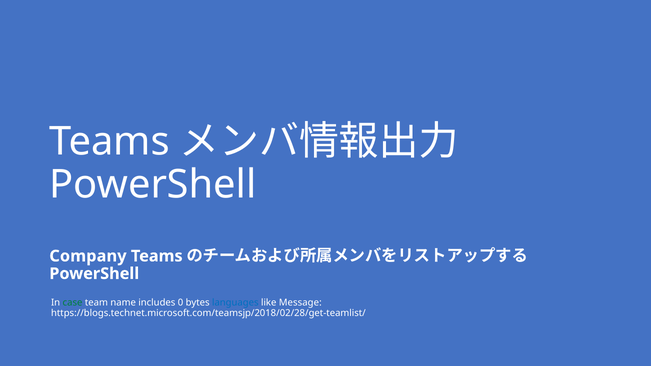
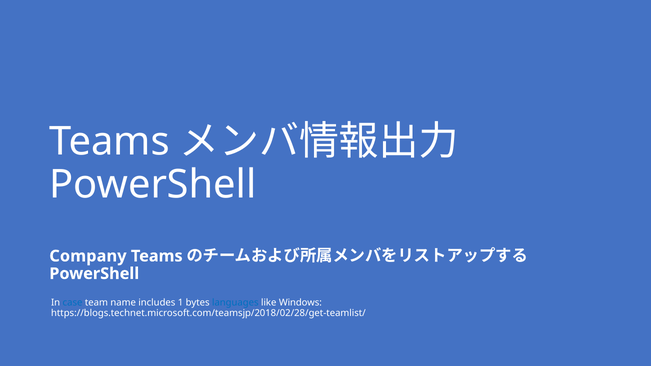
case colour: green -> blue
0: 0 -> 1
Message: Message -> Windows
